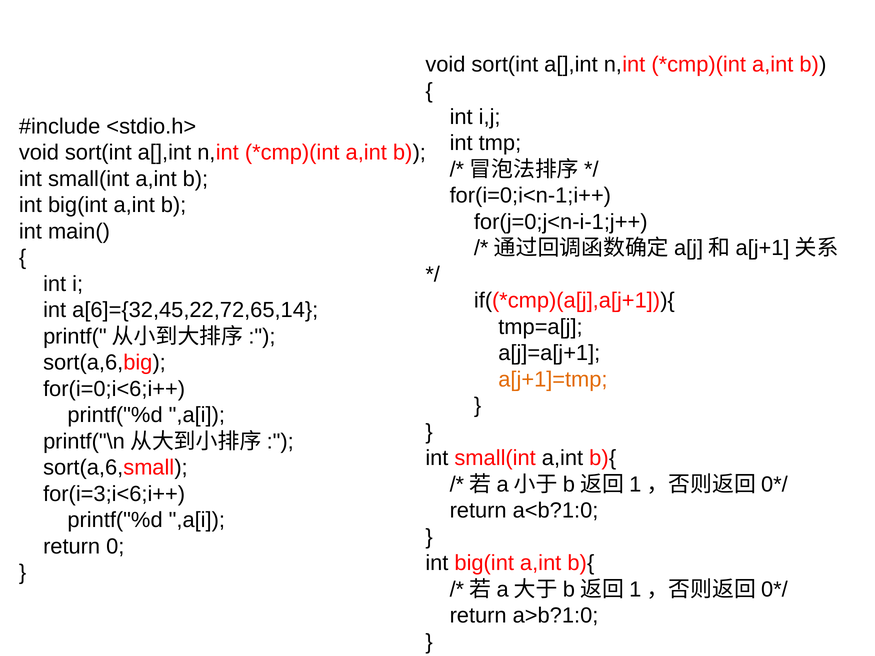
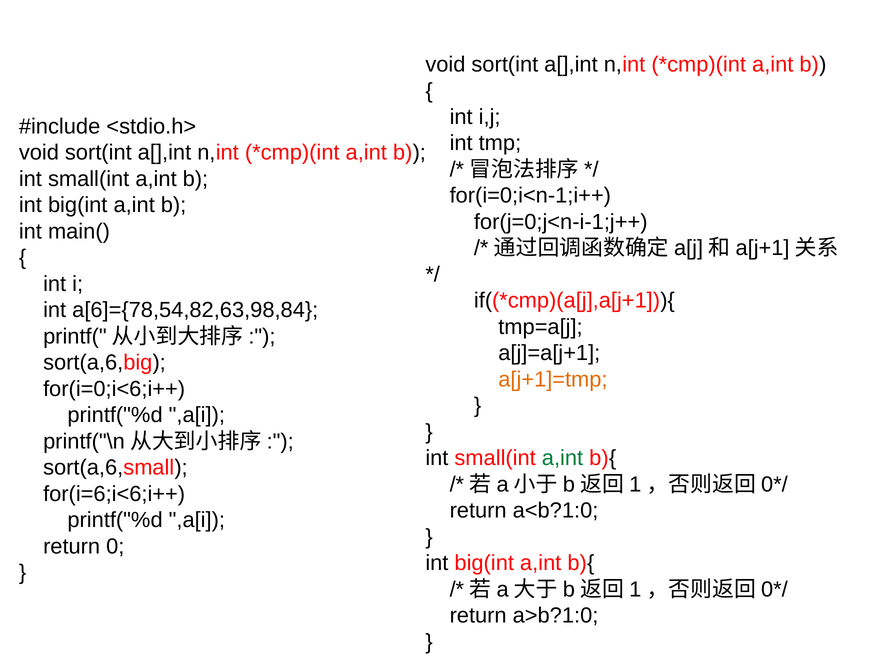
a[6]={32,45,22,72,65,14: a[6]={32,45,22,72,65,14 -> a[6]={78,54,82,63,98,84
a,int at (562, 458) colour: black -> green
for(i=3;i<6;i++: for(i=3;i<6;i++ -> for(i=6;i<6;i++
